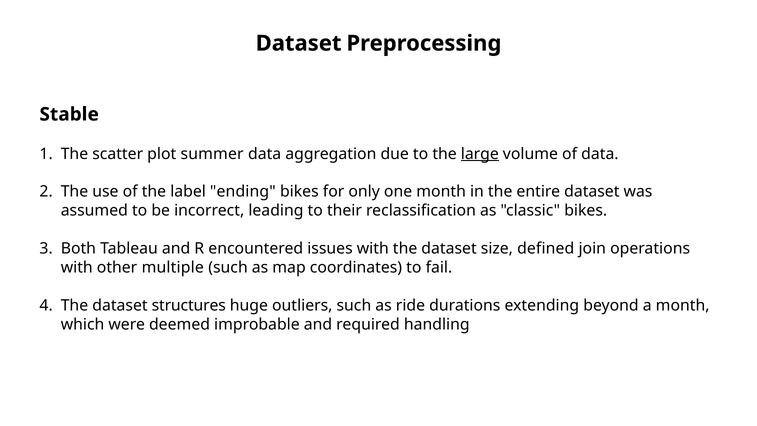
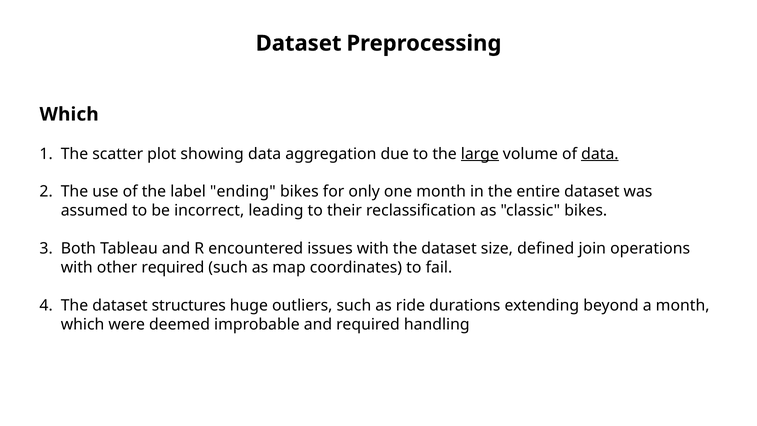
Stable at (69, 114): Stable -> Which
summer: summer -> showing
data at (600, 154) underline: none -> present
other multiple: multiple -> required
